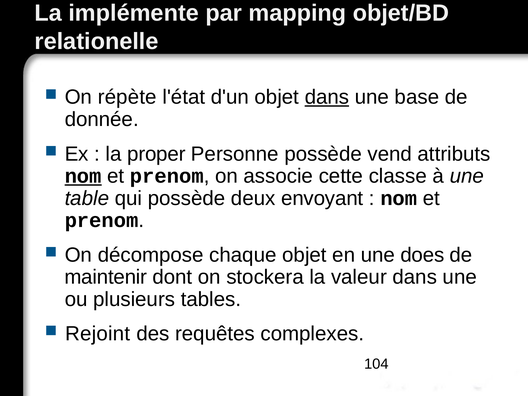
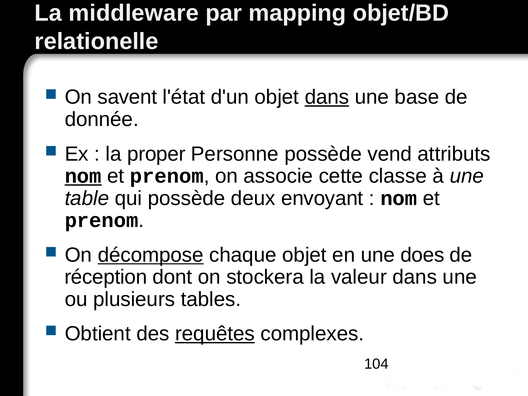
implémente: implémente -> middleware
répète: répète -> savent
décompose underline: none -> present
maintenir: maintenir -> réception
Rejoint: Rejoint -> Obtient
requêtes underline: none -> present
